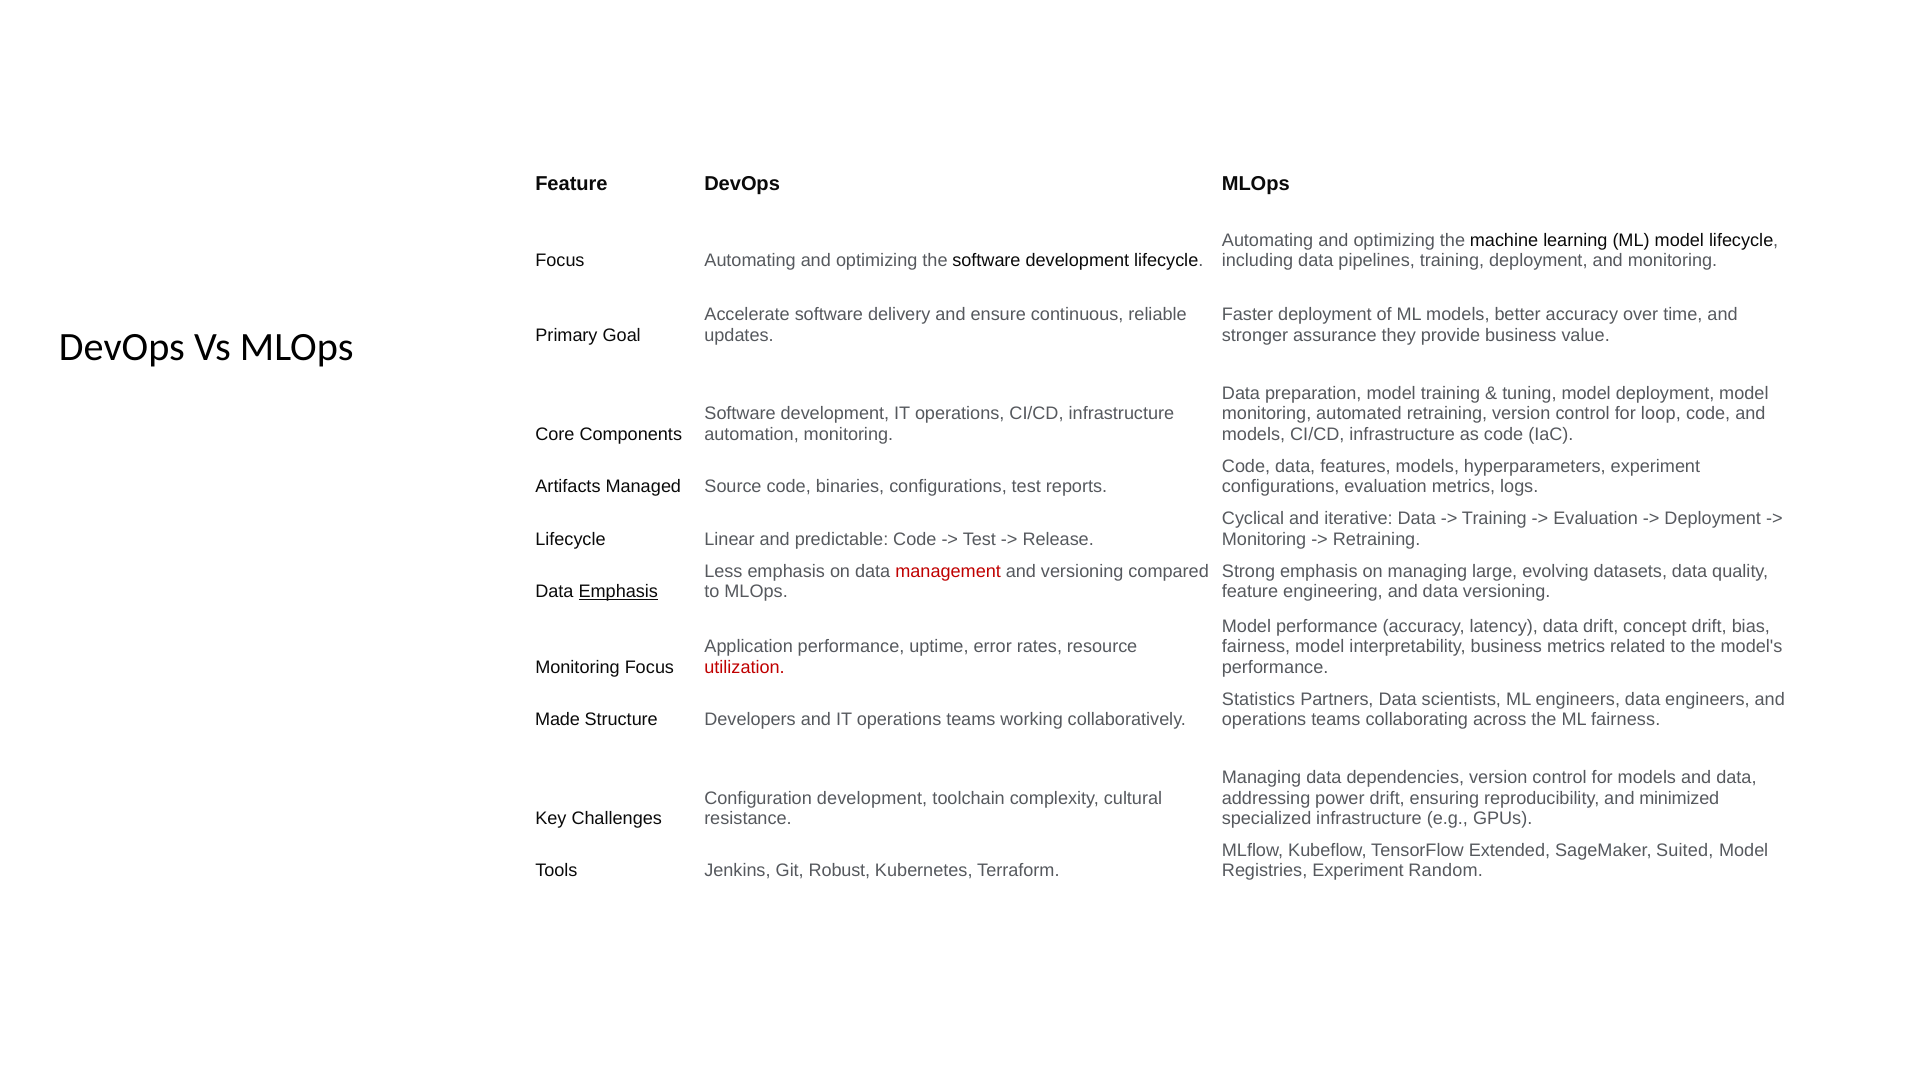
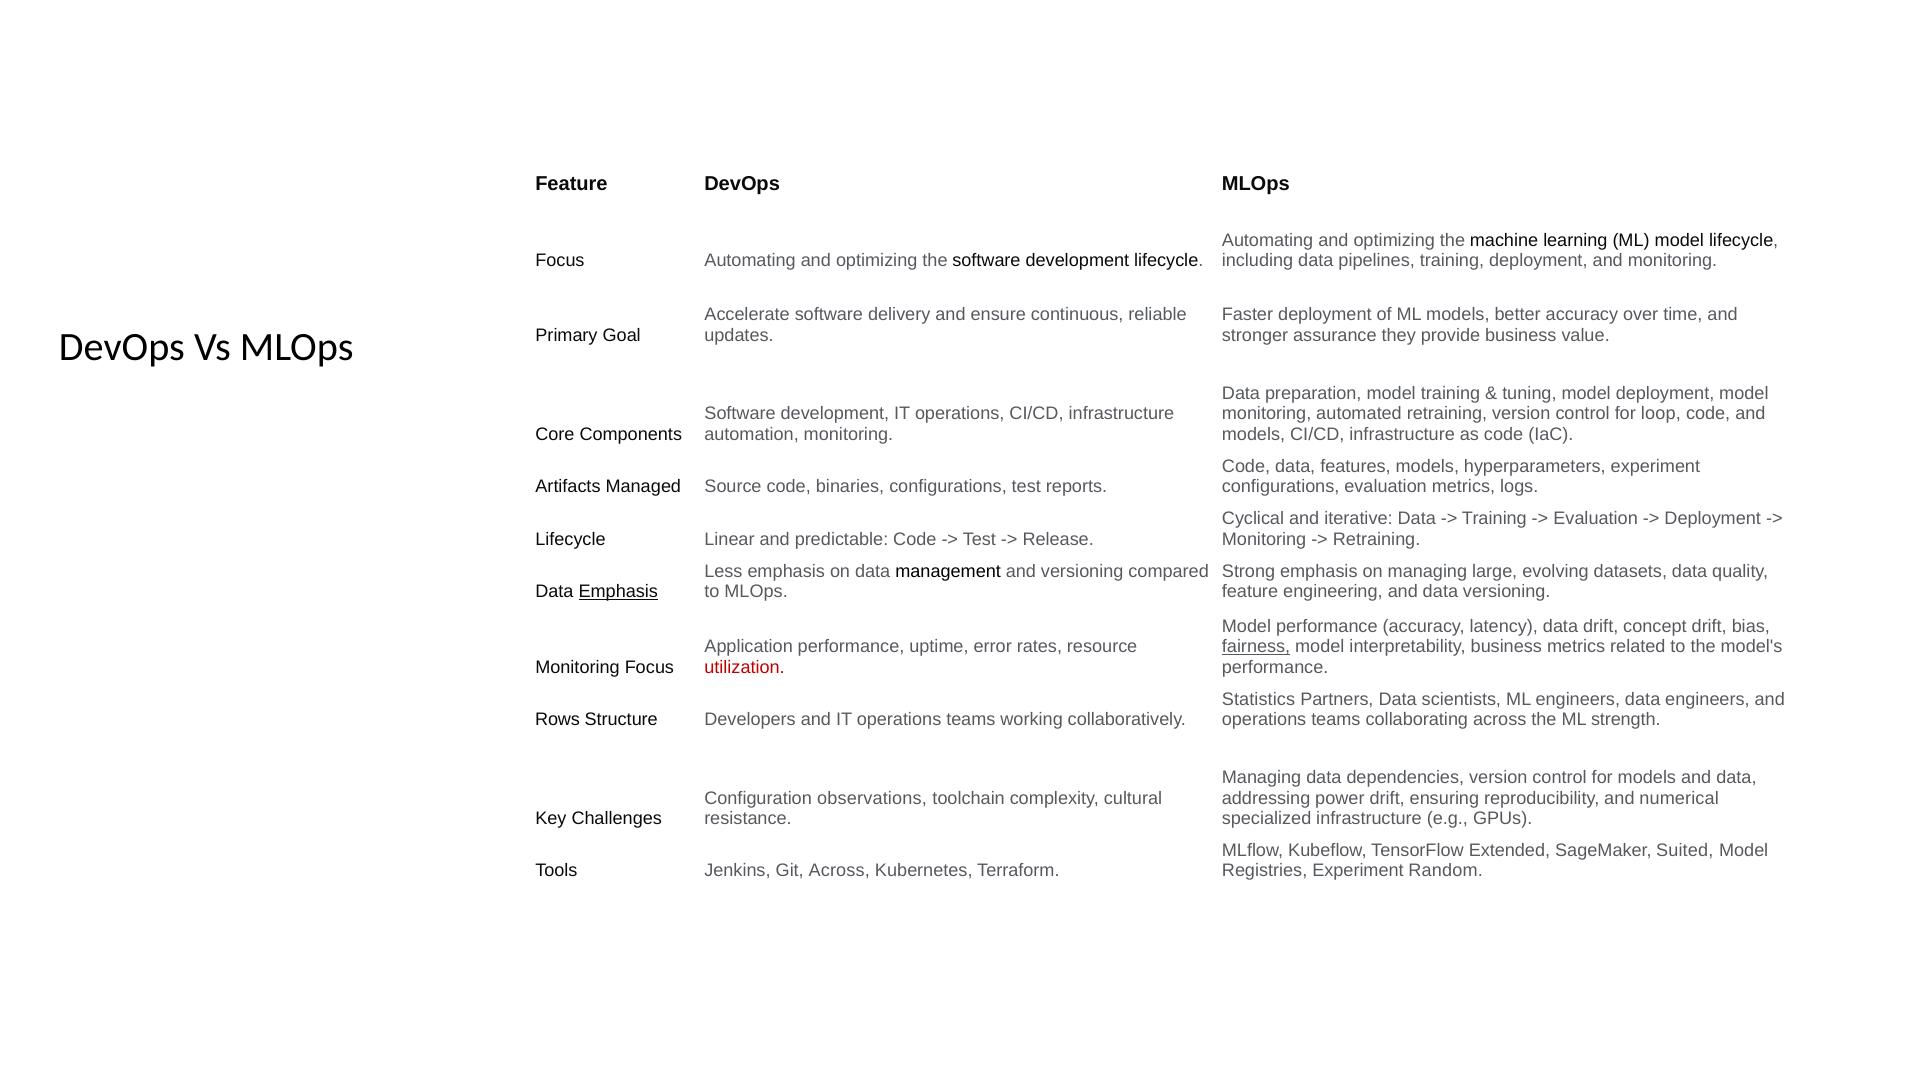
management colour: red -> black
fairness at (1256, 647) underline: none -> present
Made: Made -> Rows
ML fairness: fairness -> strength
Configuration development: development -> observations
minimized: minimized -> numerical
Git Robust: Robust -> Across
